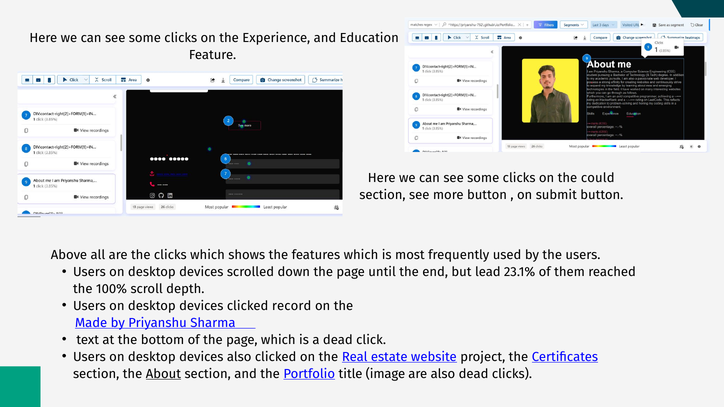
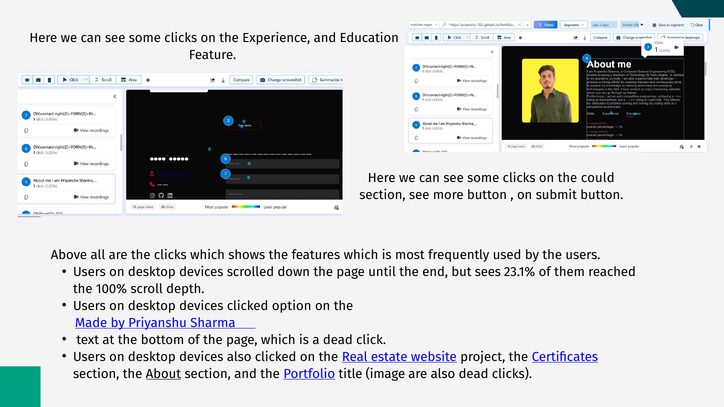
lead: lead -> sees
record: record -> option
